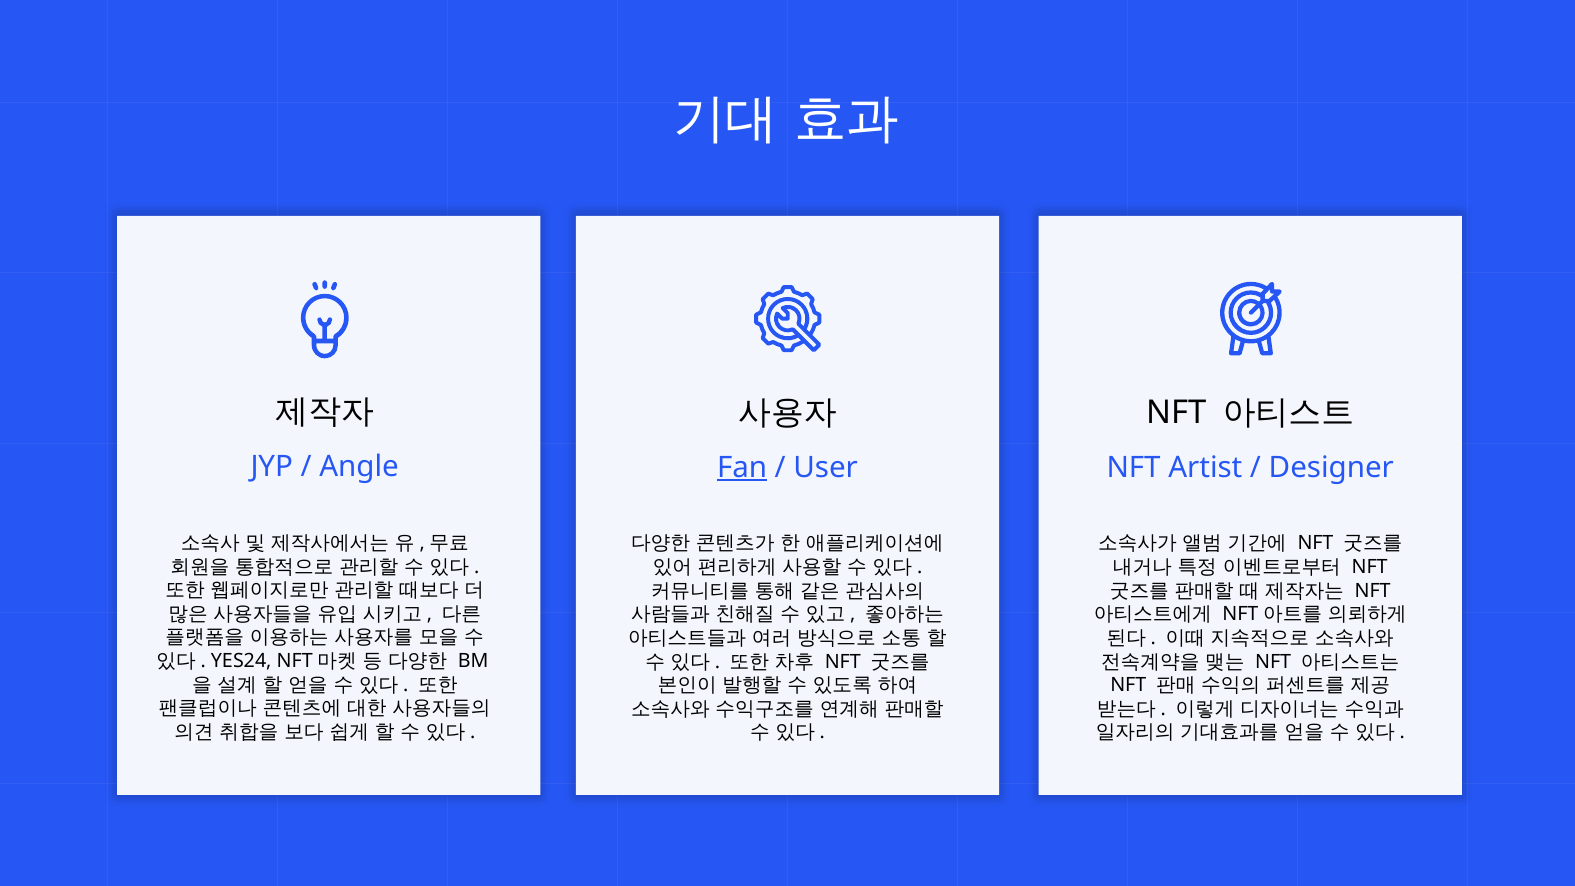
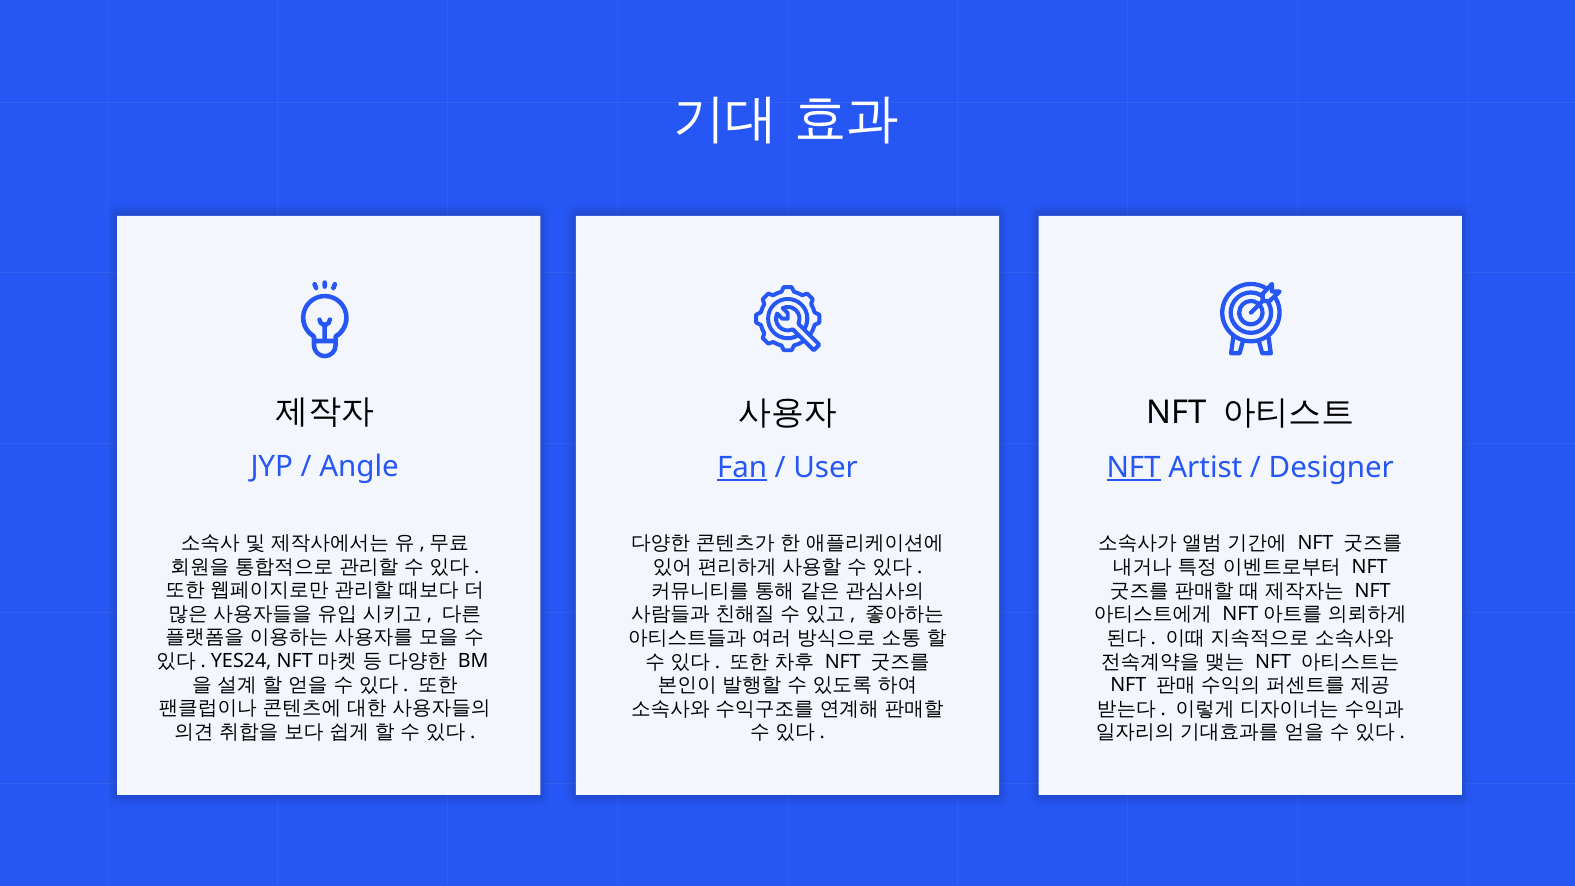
NFT at (1134, 468) underline: none -> present
